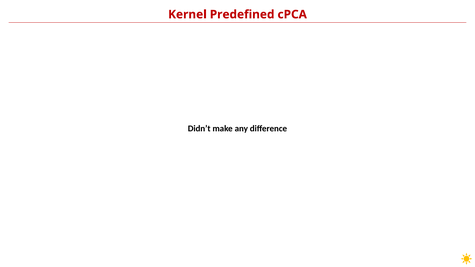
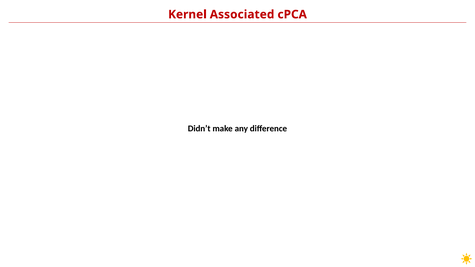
Predefined: Predefined -> Associated
